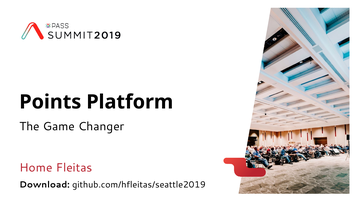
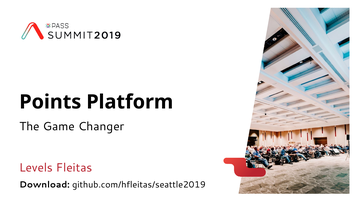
Home: Home -> Levels
